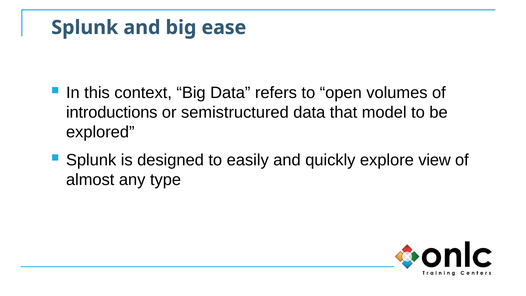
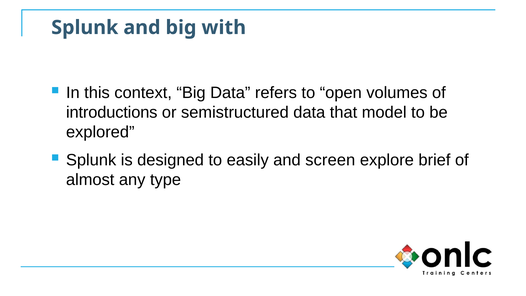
ease: ease -> with
quickly: quickly -> screen
view: view -> brief
